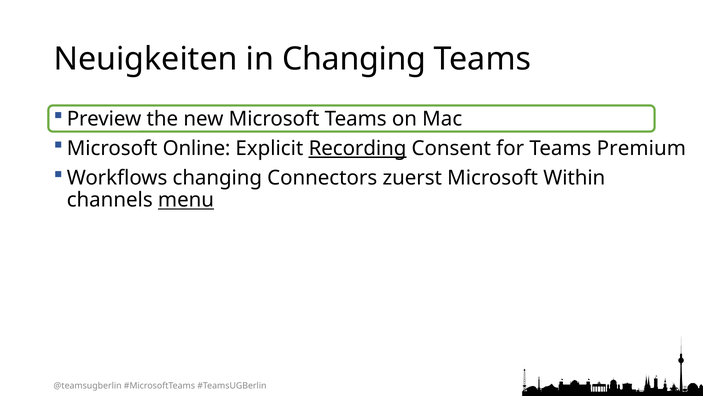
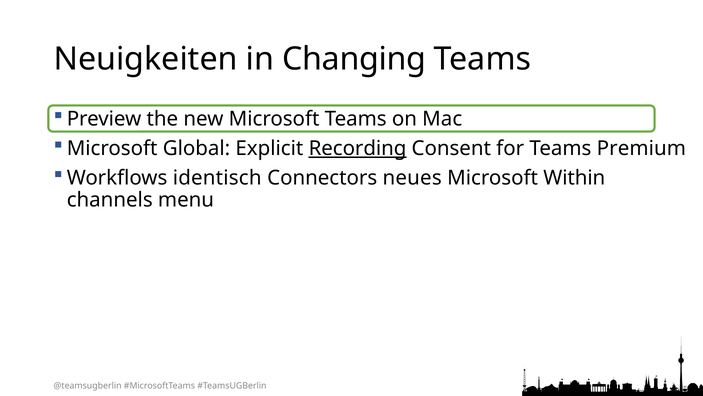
Online: Online -> Global
Workflows changing: changing -> identisch
zuerst: zuerst -> neues
menu underline: present -> none
